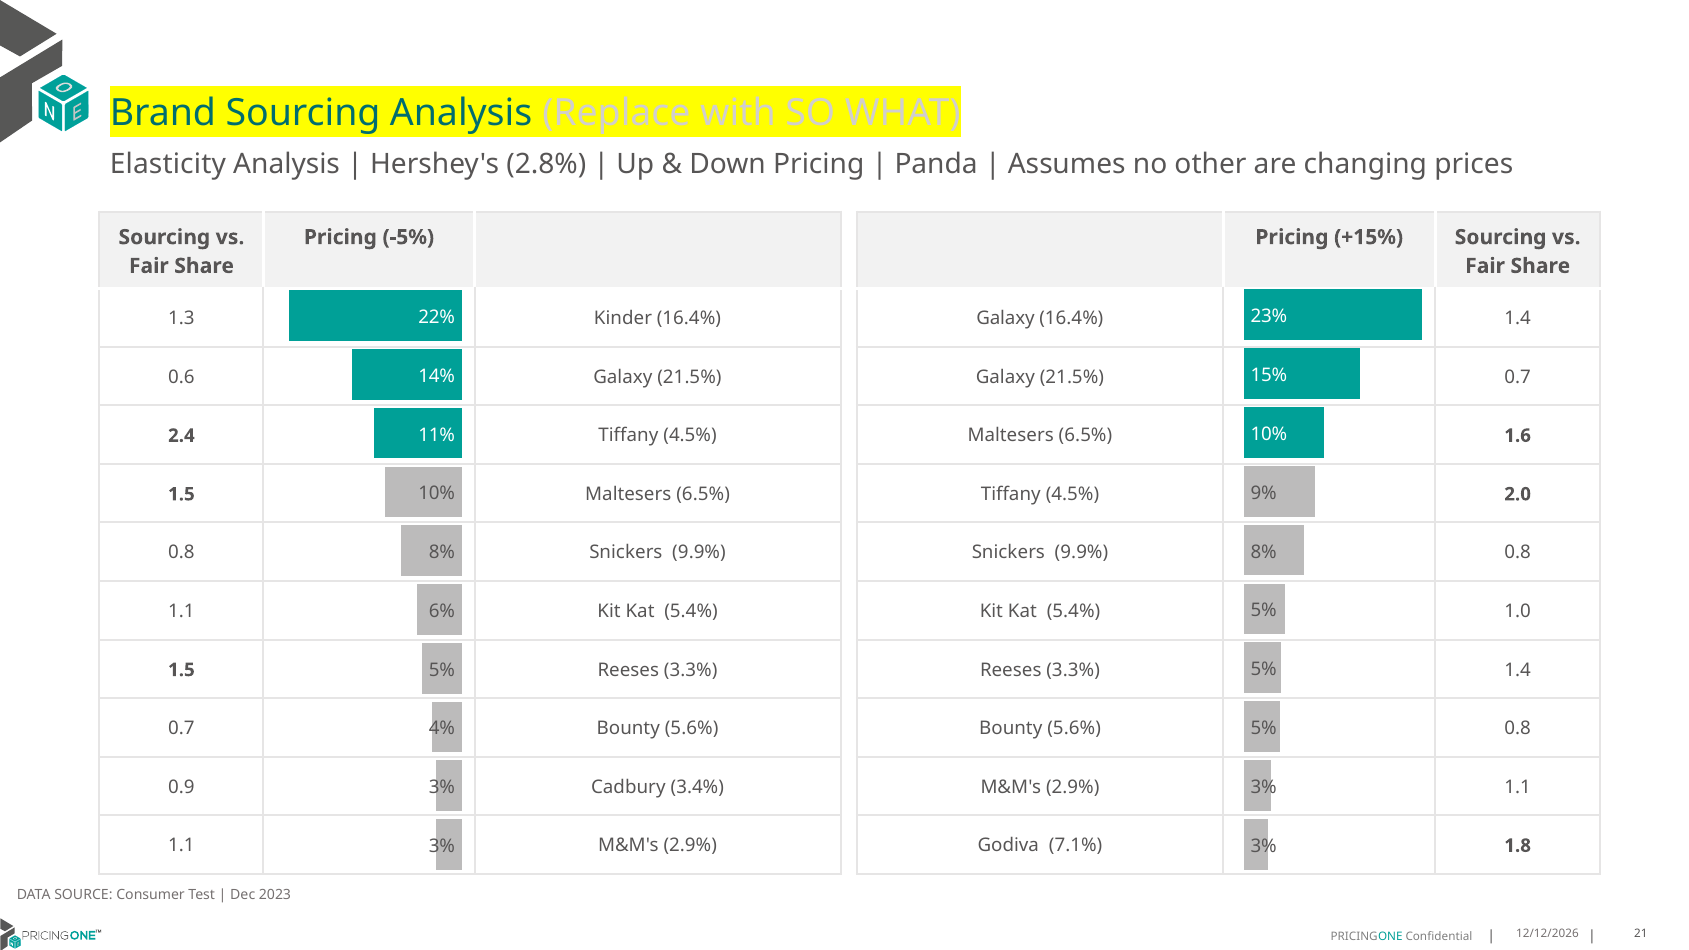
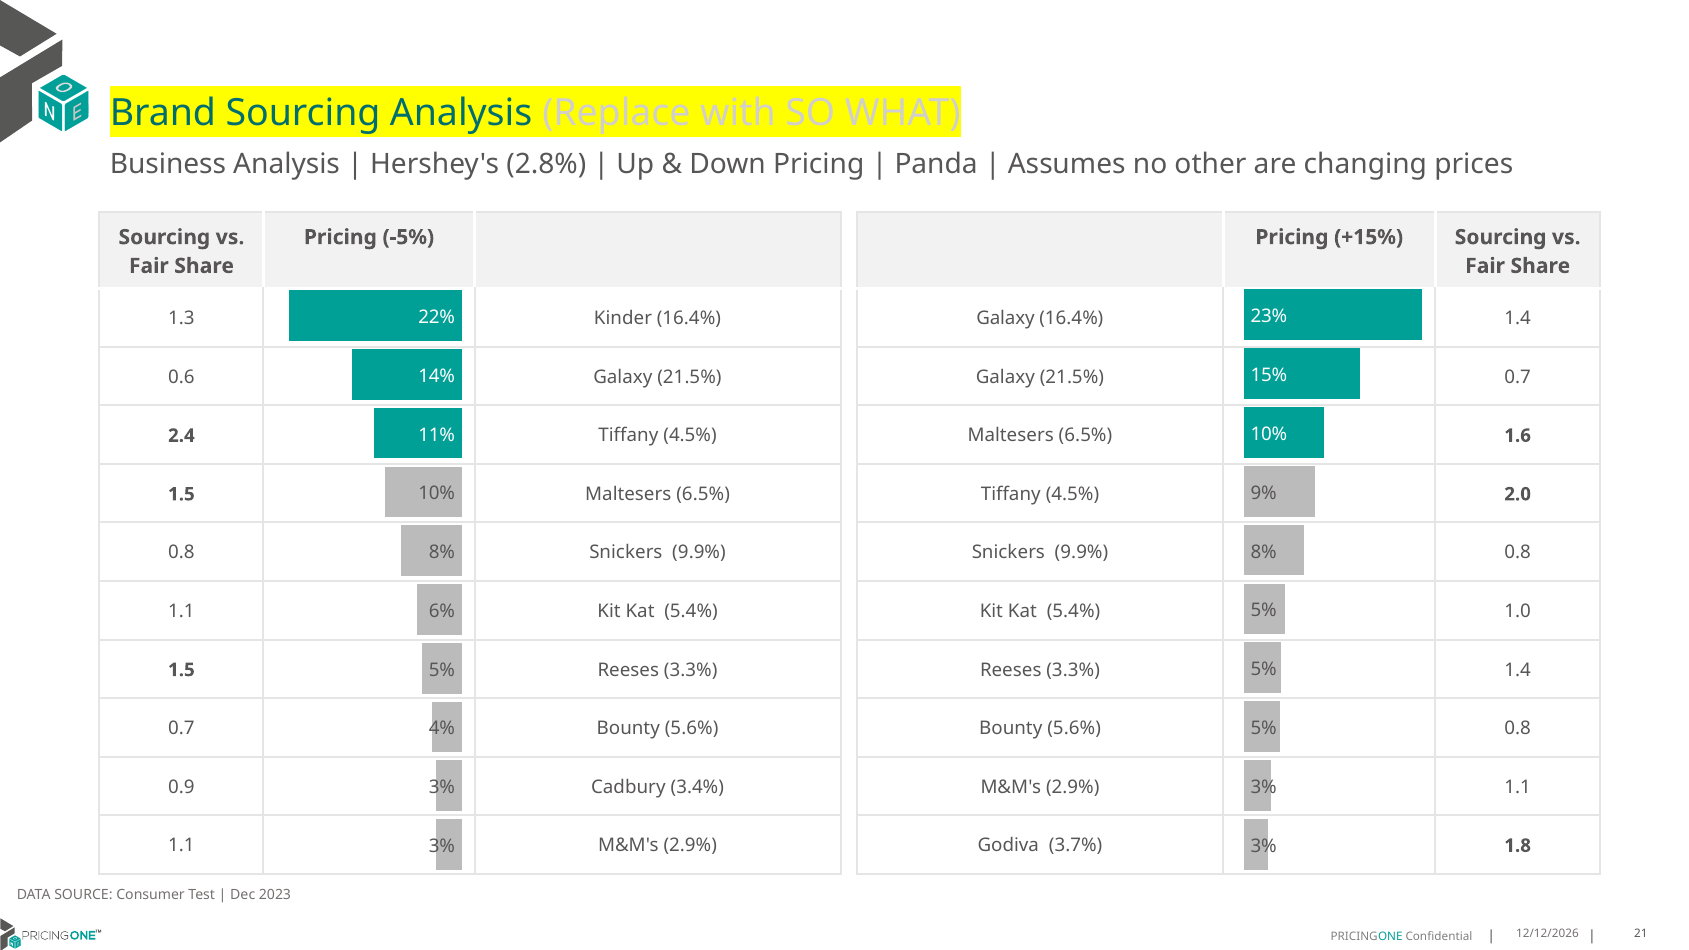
Elasticity: Elasticity -> Business
7.1%: 7.1% -> 3.7%
